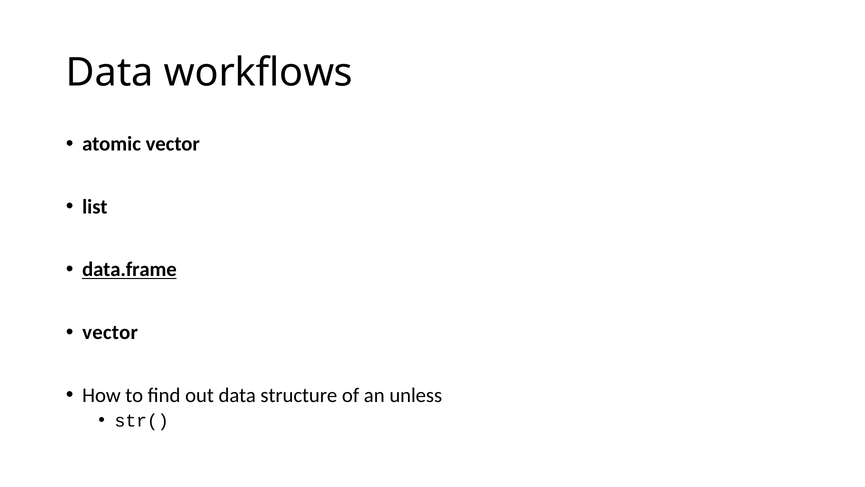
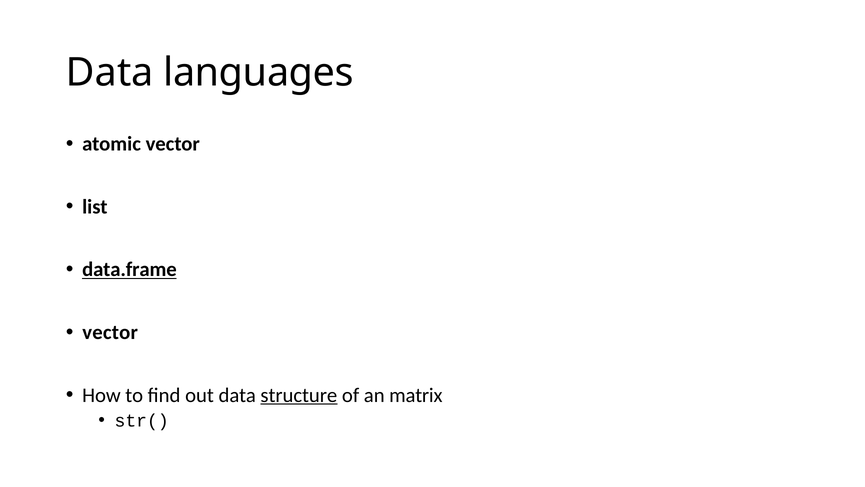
workflows: workflows -> languages
structure underline: none -> present
unless: unless -> matrix
